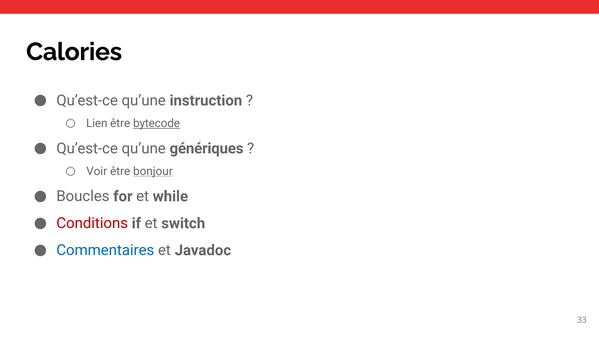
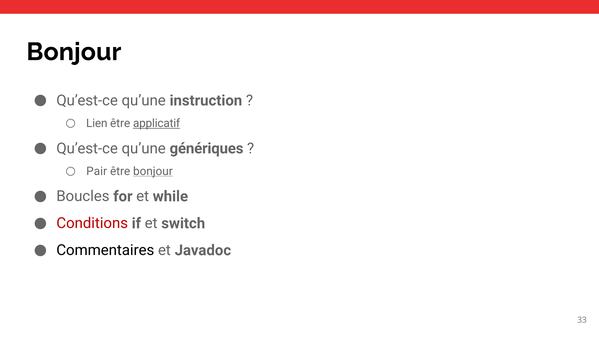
Calories at (74, 52): Calories -> Bonjour
bytecode: bytecode -> applicatif
Voir: Voir -> Pair
Commentaires colour: blue -> black
